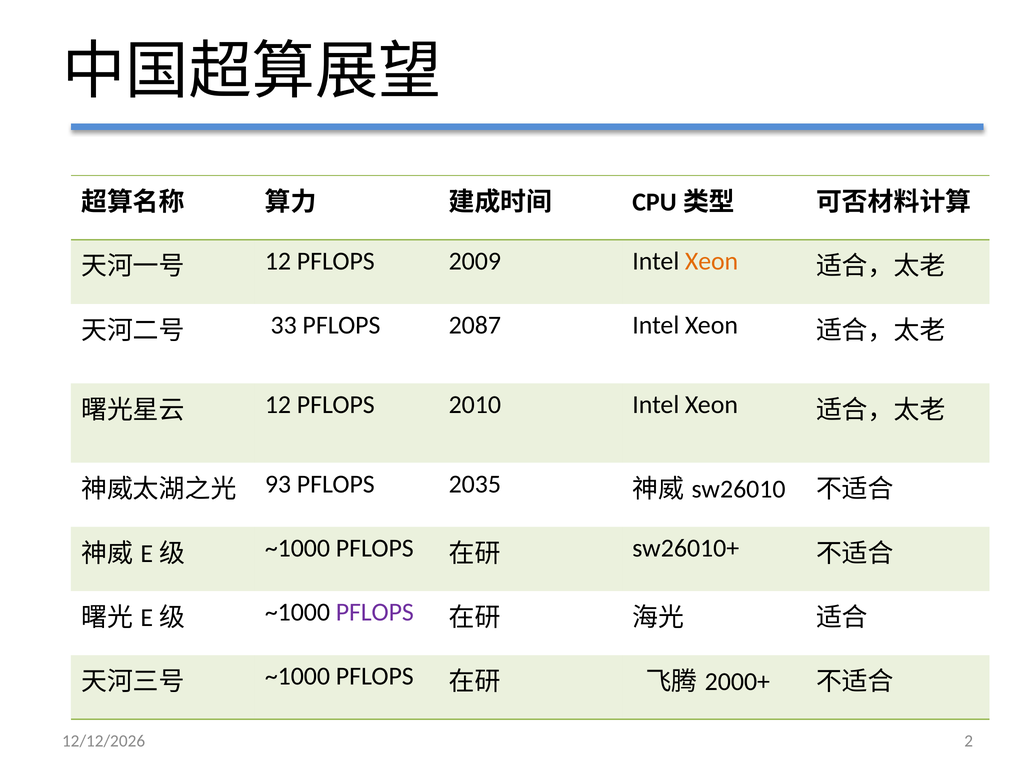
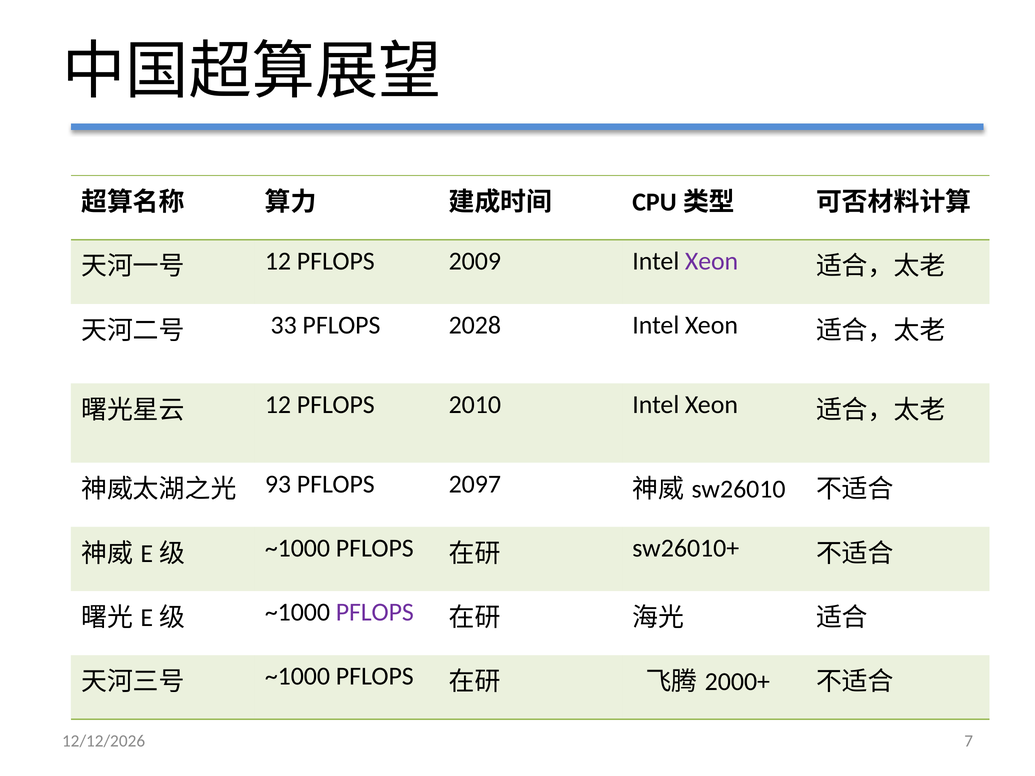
Xeon at (712, 261) colour: orange -> purple
2087: 2087 -> 2028
2035: 2035 -> 2097
2: 2 -> 7
